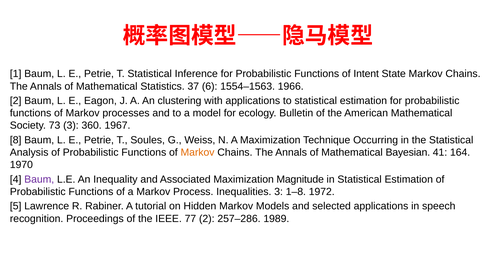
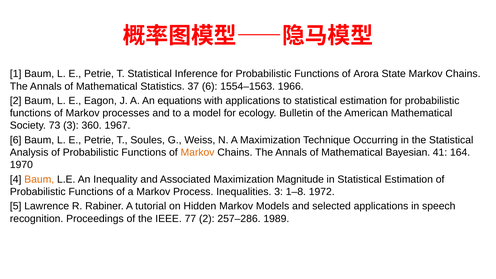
Intent: Intent -> Arora
clustering: clustering -> equations
8 at (16, 140): 8 -> 6
Baum at (39, 179) colour: purple -> orange
